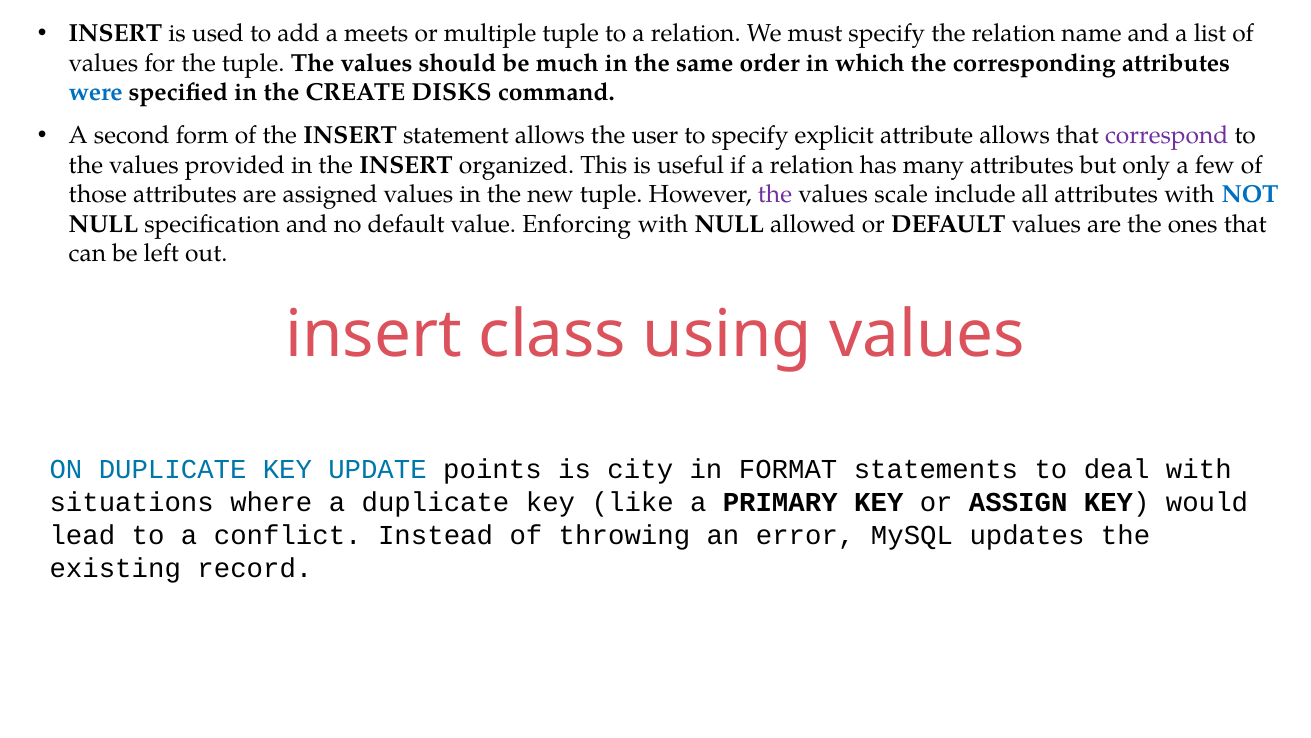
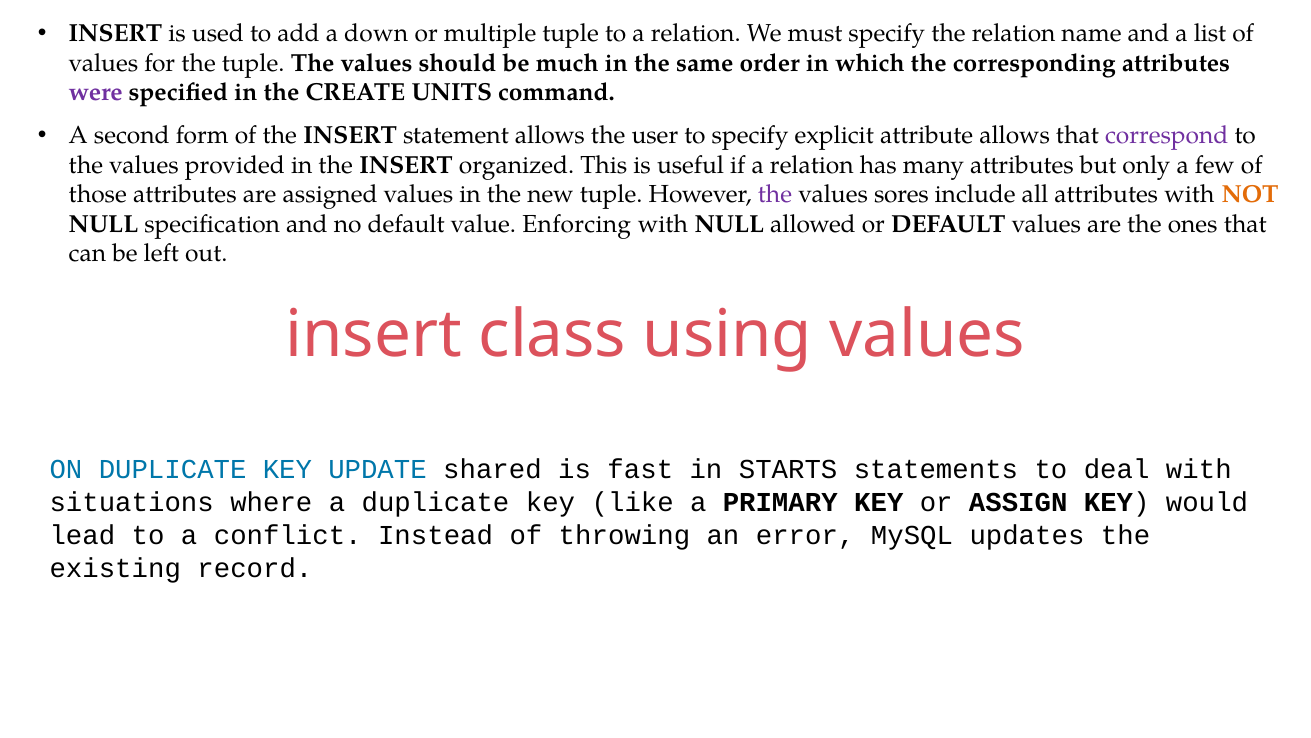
meets: meets -> down
were colour: blue -> purple
DISKS: DISKS -> UNITS
scale: scale -> sores
NOT colour: blue -> orange
points: points -> shared
city: city -> fast
FORMAT: FORMAT -> STARTS
